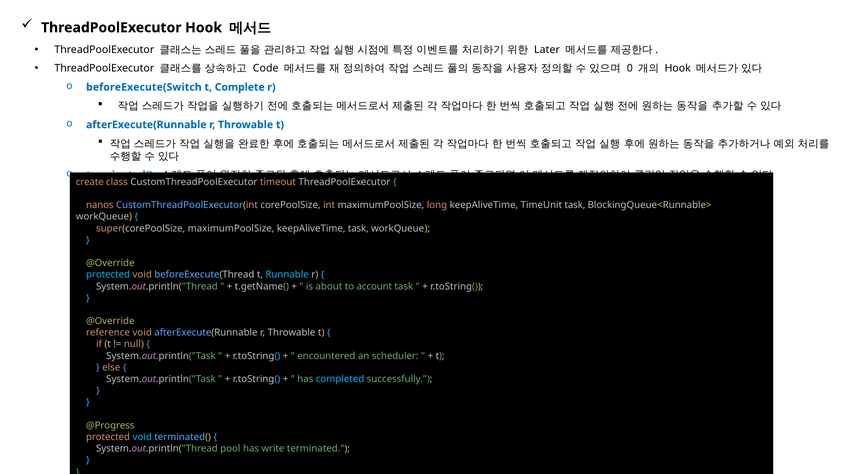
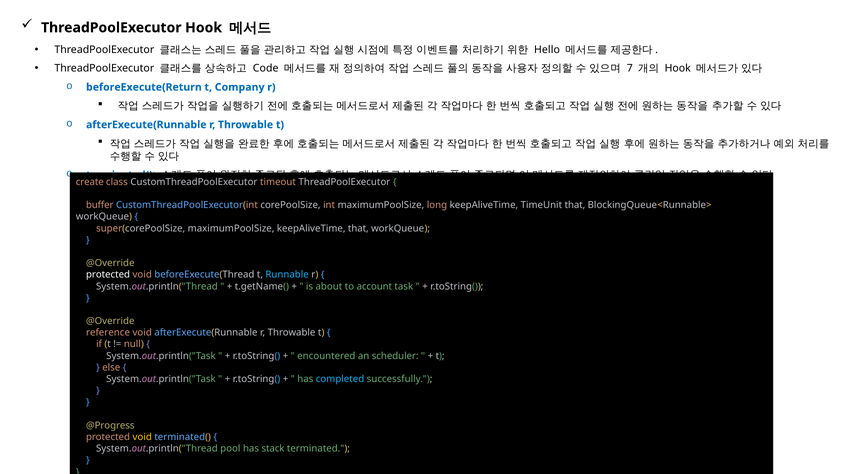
Later: Later -> Hello
0: 0 -> 7
beforeExecute(Switch: beforeExecute(Switch -> beforeExecute(Return
Complete: Complete -> Company
nanos: nanos -> buffer
TimeUnit task: task -> that
keepAliveTime task: task -> that
protected at (108, 275) colour: light blue -> white
void at (142, 437) colour: light blue -> yellow
write: write -> stack
